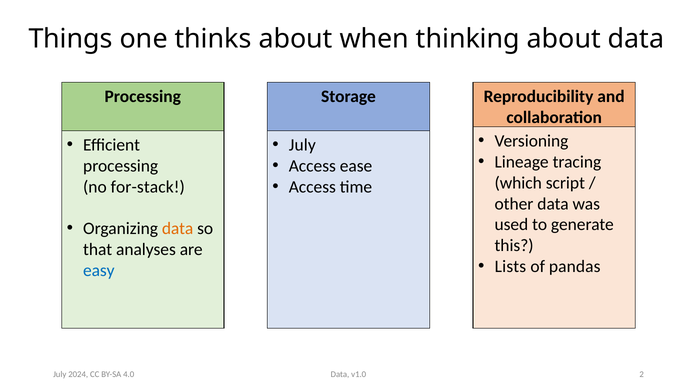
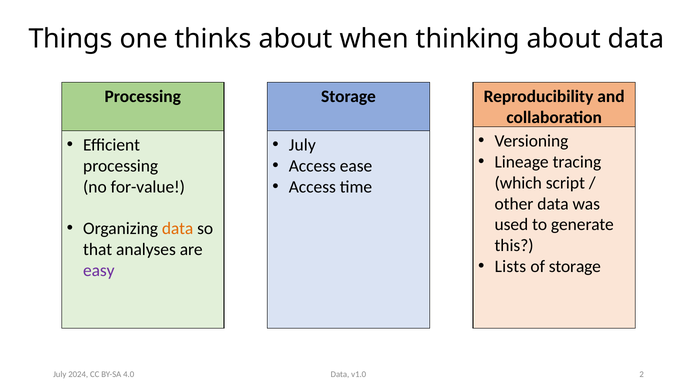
for-stack: for-stack -> for-value
of pandas: pandas -> storage
easy colour: blue -> purple
